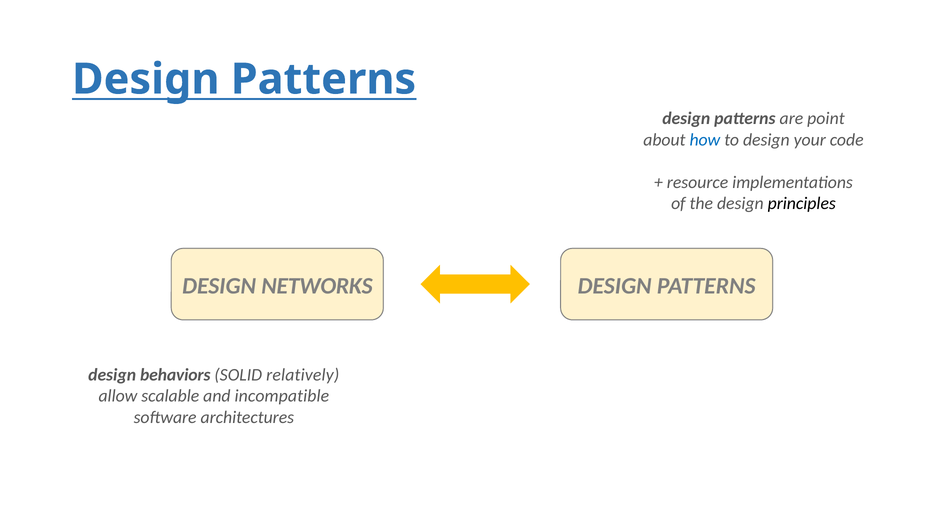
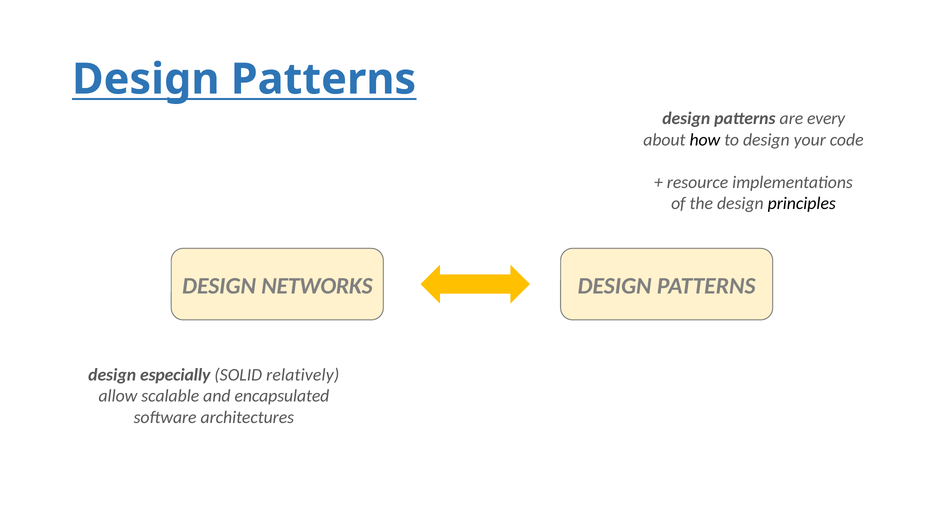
point: point -> every
how colour: blue -> black
behaviors: behaviors -> especially
incompatible: incompatible -> encapsulated
